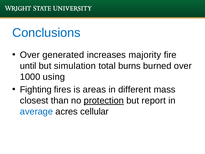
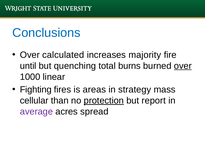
generated: generated -> calculated
simulation: simulation -> quenching
over at (183, 66) underline: none -> present
using: using -> linear
different: different -> strategy
closest: closest -> cellular
average colour: blue -> purple
cellular: cellular -> spread
